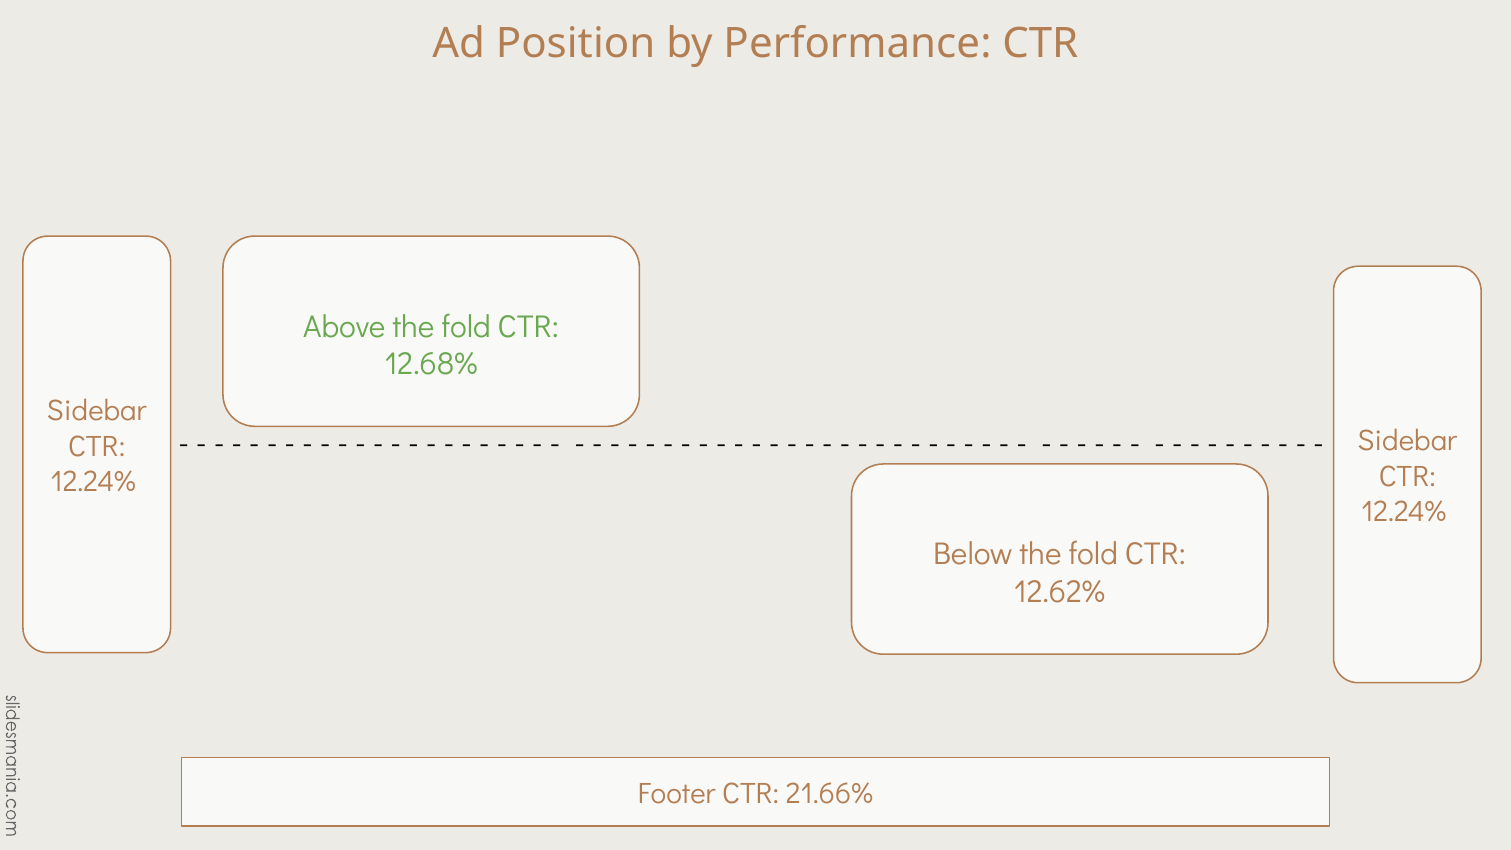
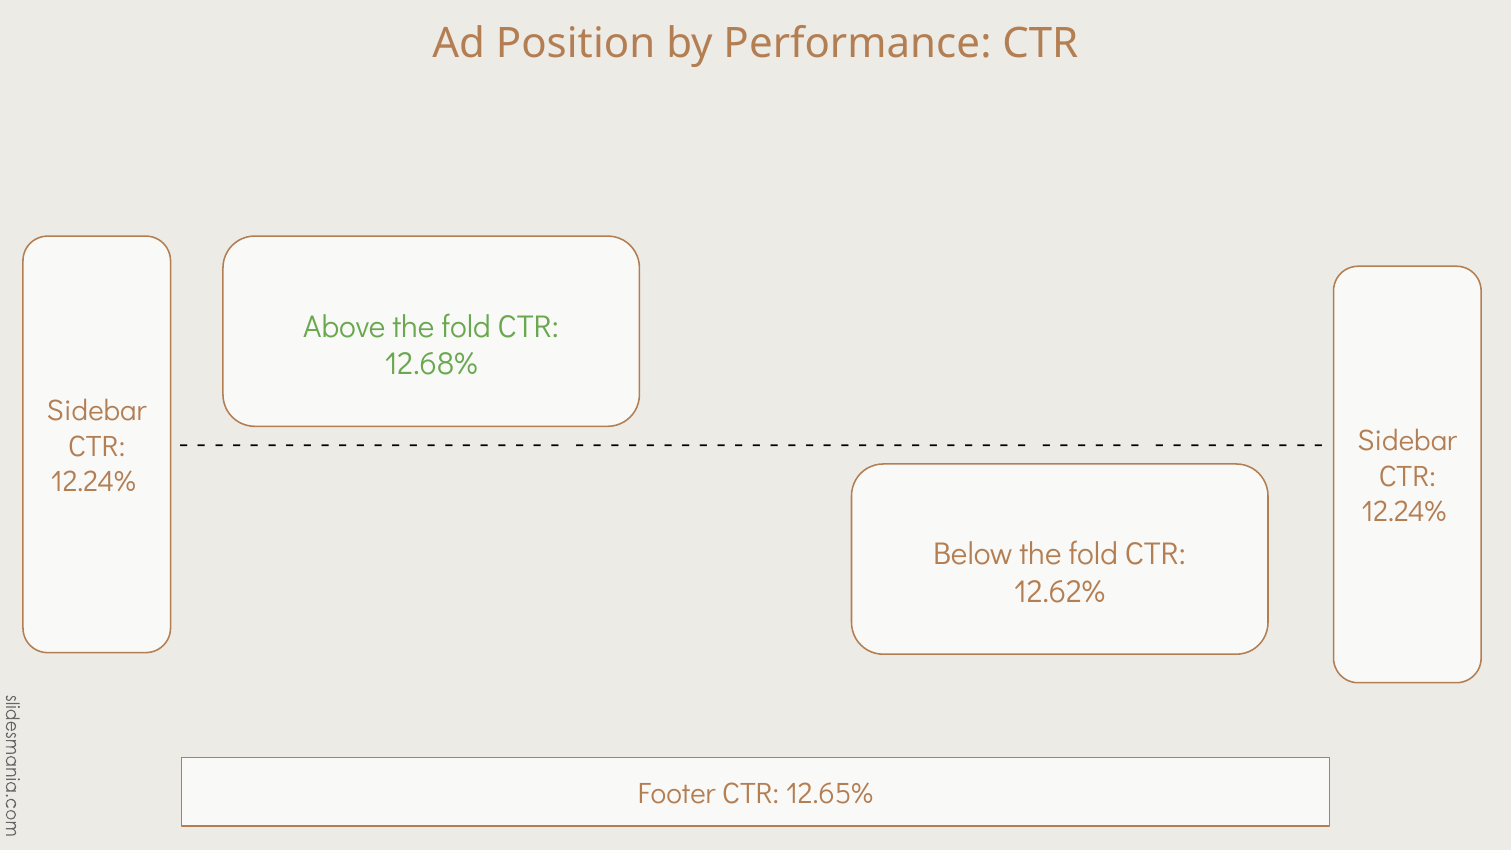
21.66%: 21.66% -> 12.65%
